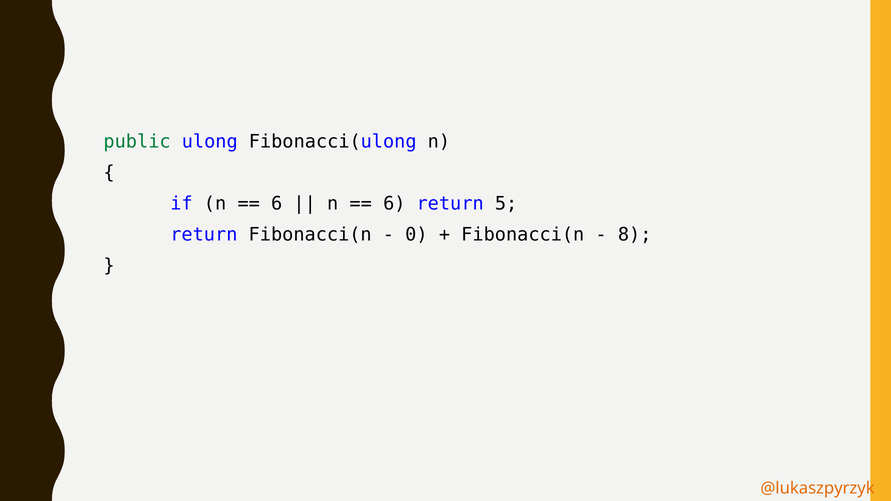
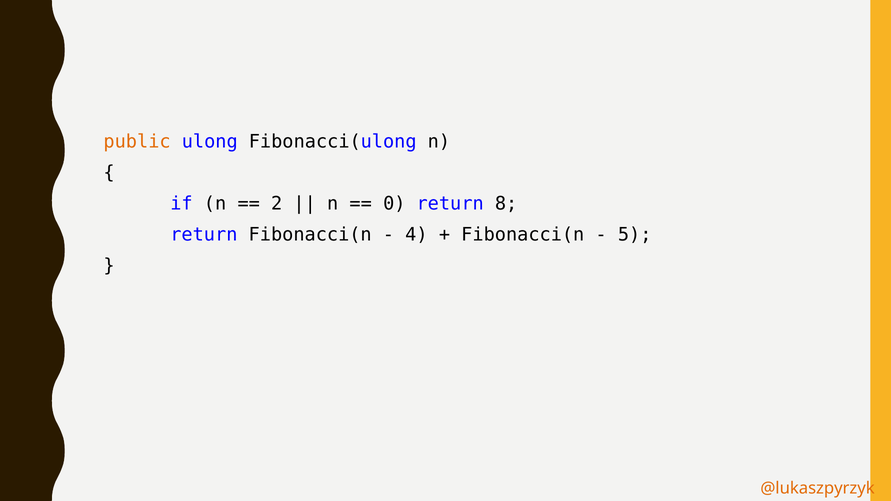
public colour: green -> orange
6 at (277, 204): 6 -> 2
6 at (394, 204): 6 -> 0
5: 5 -> 8
0: 0 -> 4
8: 8 -> 5
